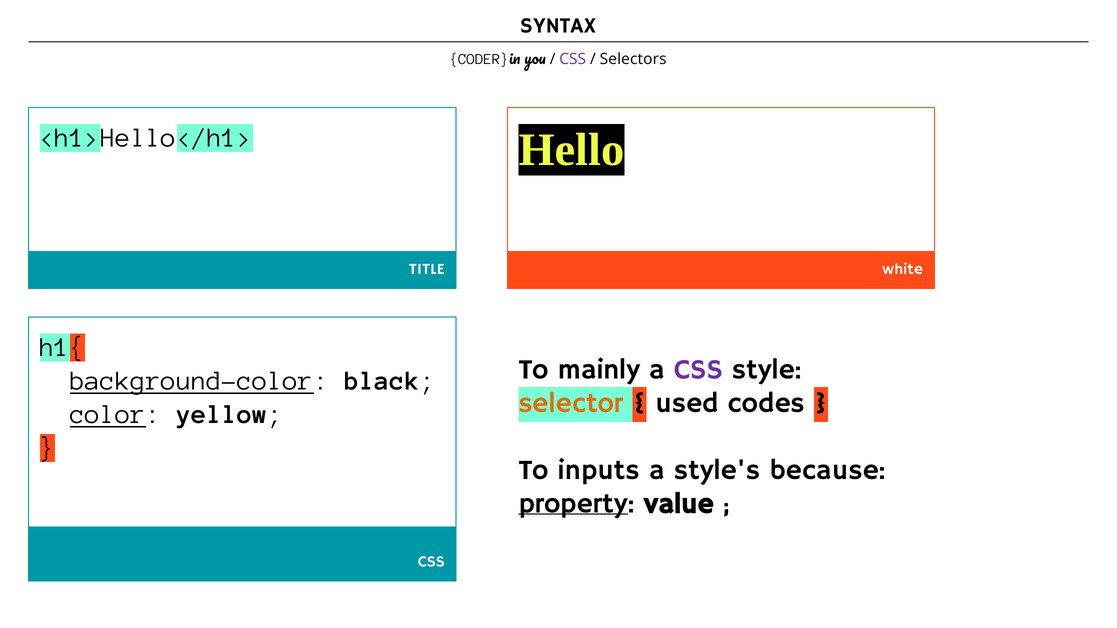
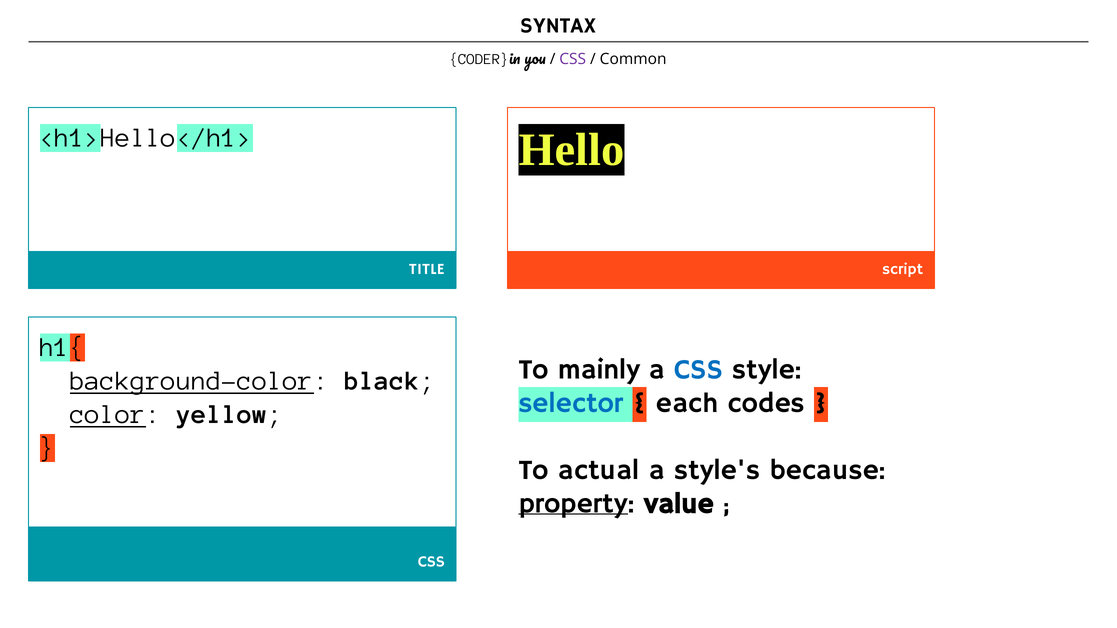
Selectors: Selectors -> Common
white: white -> script
CSS at (699, 370) colour: purple -> blue
selector colour: orange -> blue
used: used -> each
inputs: inputs -> actual
